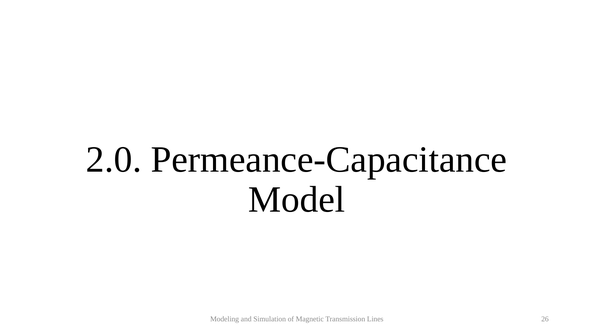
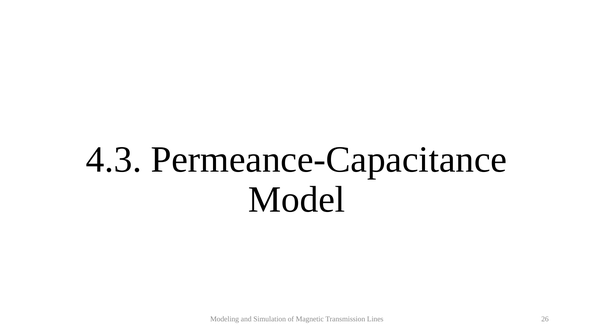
2.0: 2.0 -> 4.3
